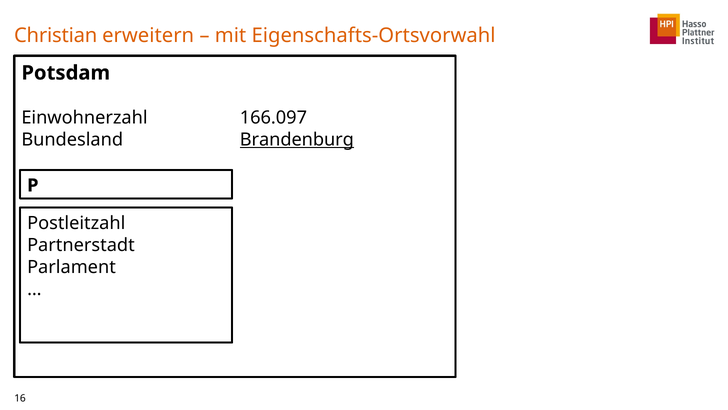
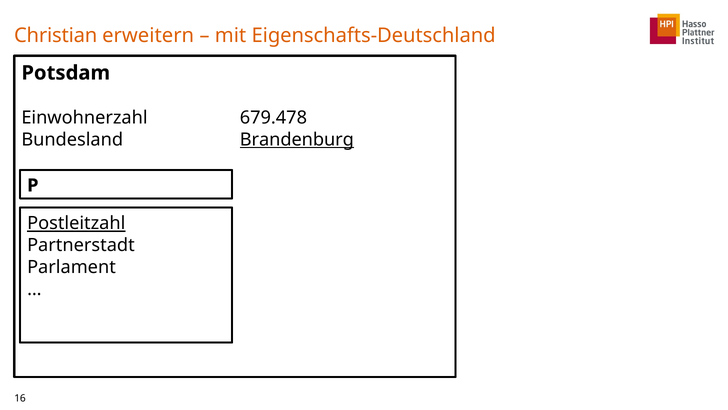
Eigenschafts-Ortsvorwahl: Eigenschafts-Ortsvorwahl -> Eigenschafts-Deutschland
166.097: 166.097 -> 679.478
Postleitzahl underline: none -> present
